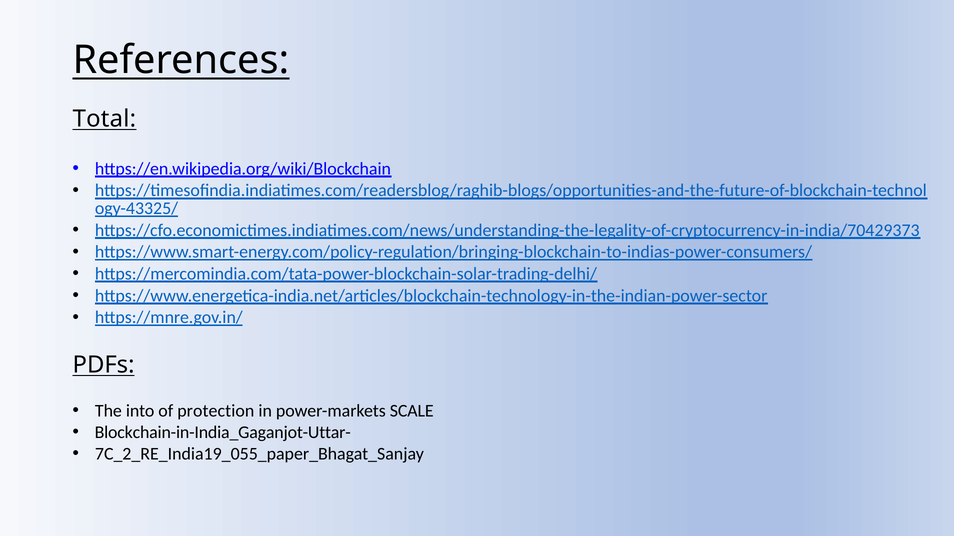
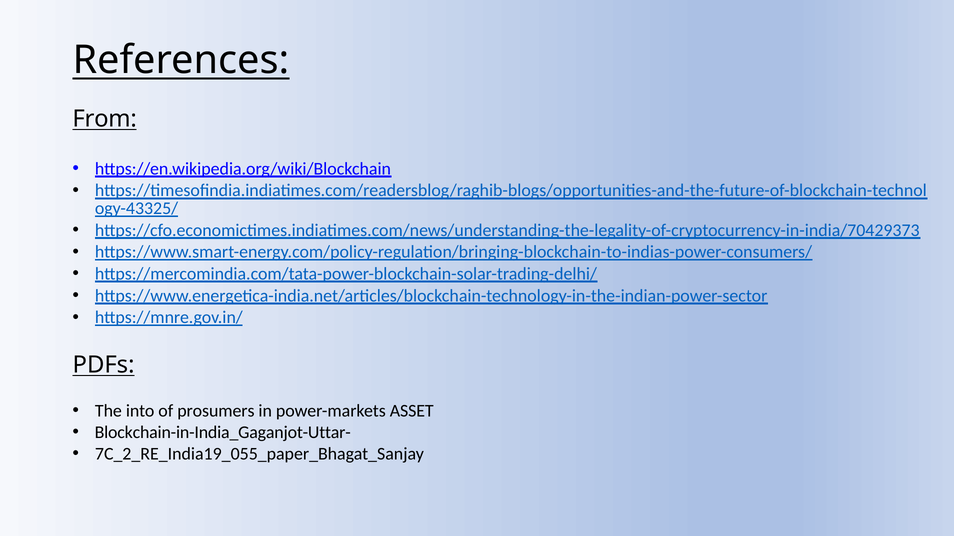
Total: Total -> From
protection: protection -> prosumers
SCALE: SCALE -> ASSET
